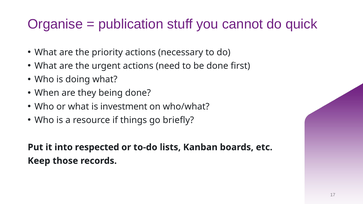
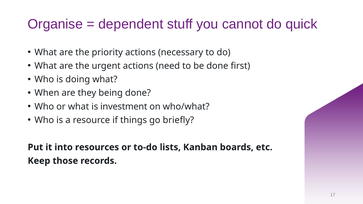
publication: publication -> dependent
respected: respected -> resources
